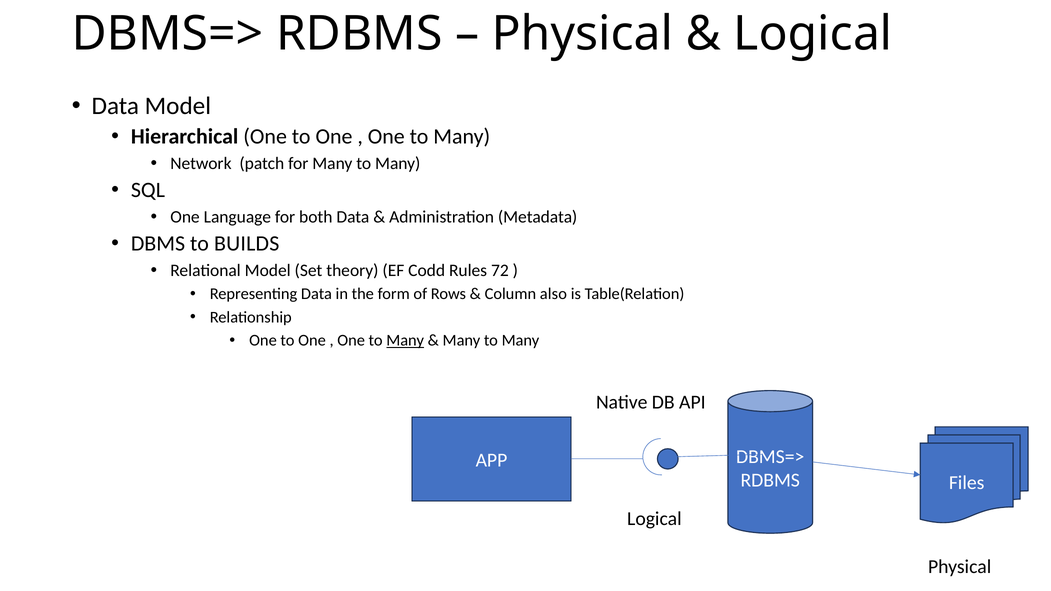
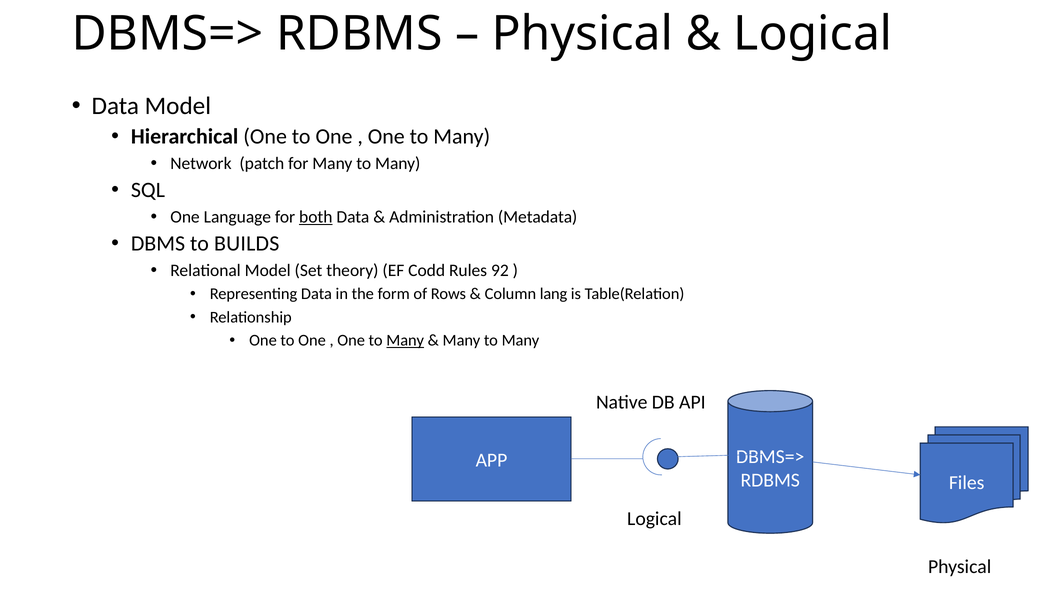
both underline: none -> present
72: 72 -> 92
also: also -> lang
